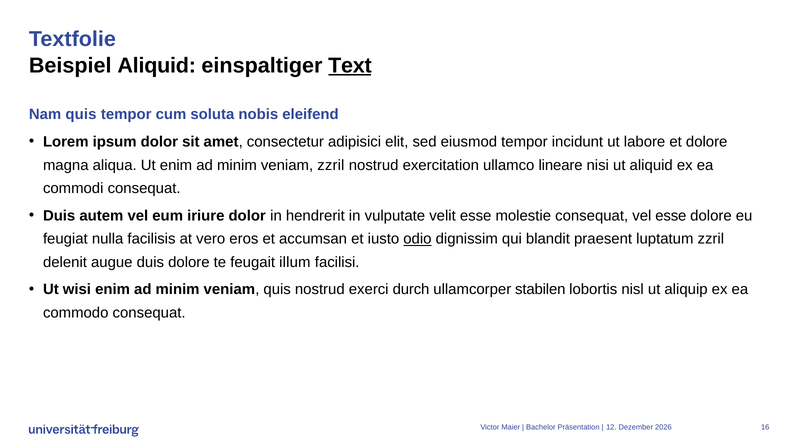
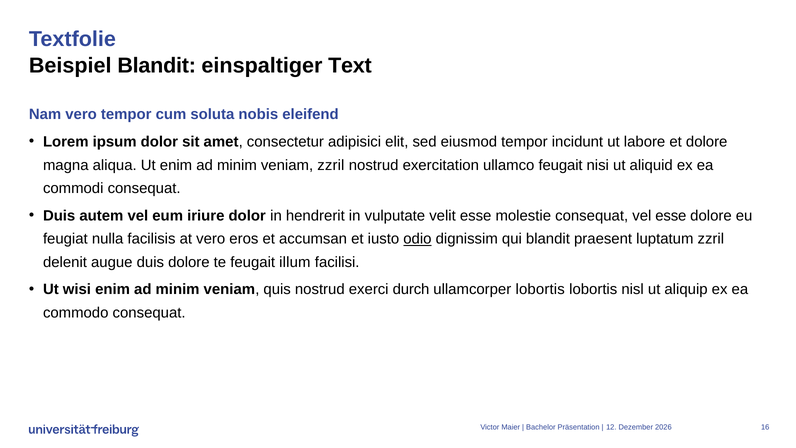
Beispiel Aliquid: Aliquid -> Blandit
Text underline: present -> none
Nam quis: quis -> vero
ullamco lineare: lineare -> feugait
ullamcorper stabilen: stabilen -> lobortis
